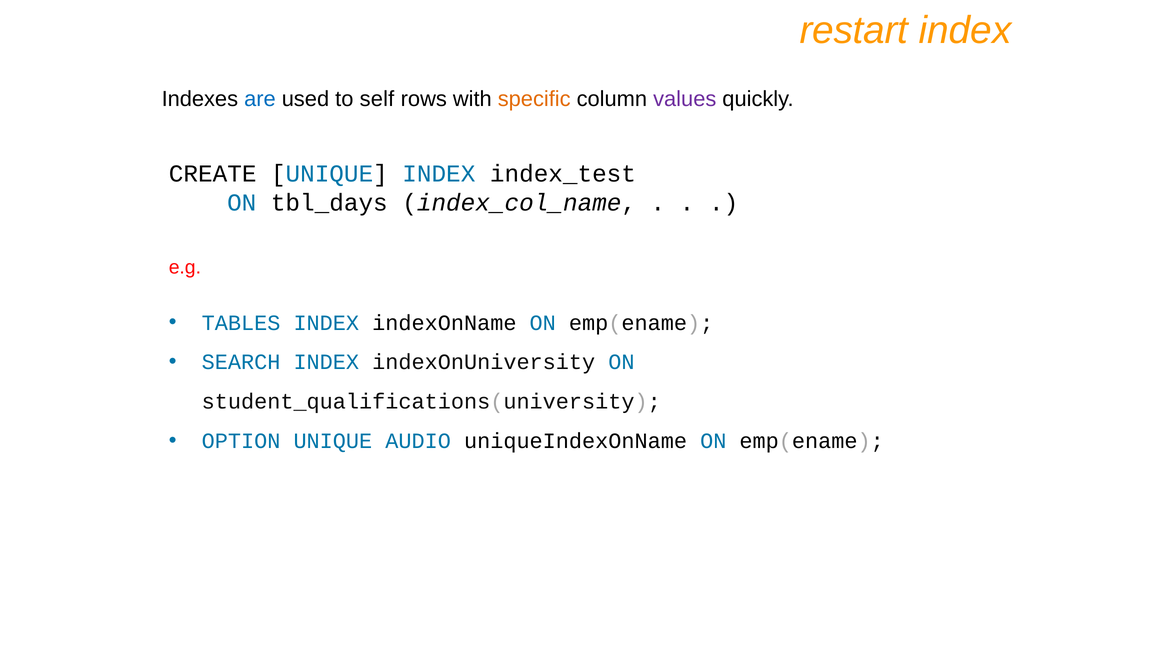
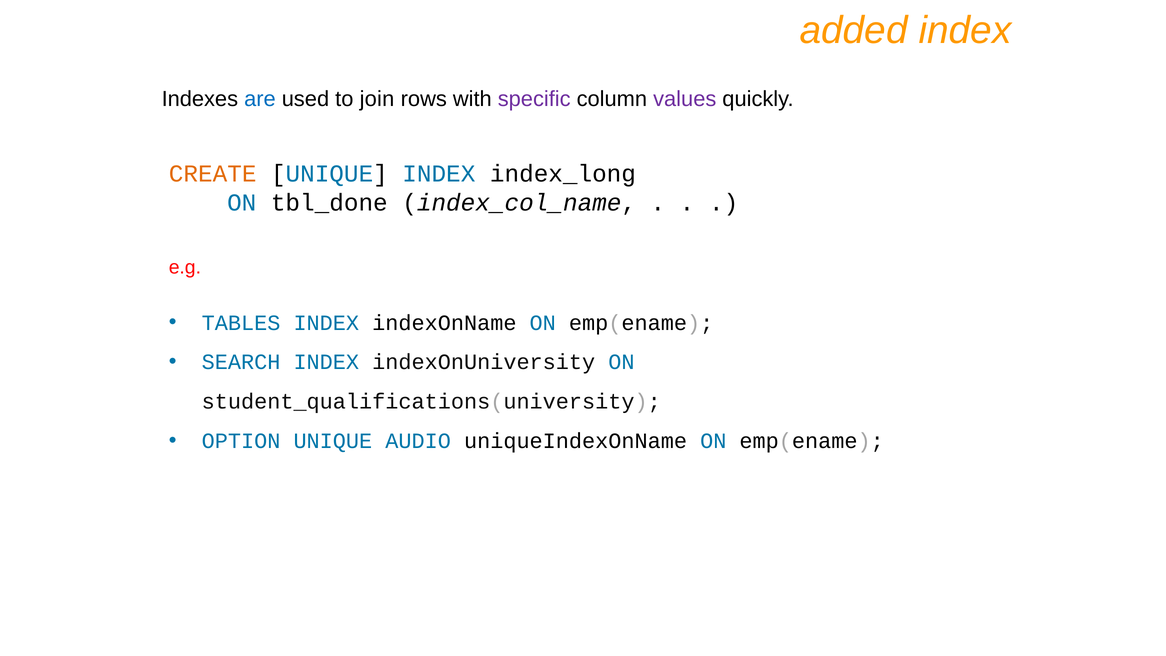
restart: restart -> added
self: self -> join
specific colour: orange -> purple
CREATE colour: black -> orange
index_test: index_test -> index_long
tbl_days: tbl_days -> tbl_done
